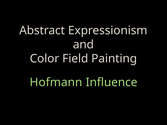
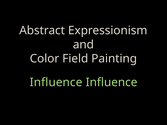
Hofmann at (56, 83): Hofmann -> Influence
